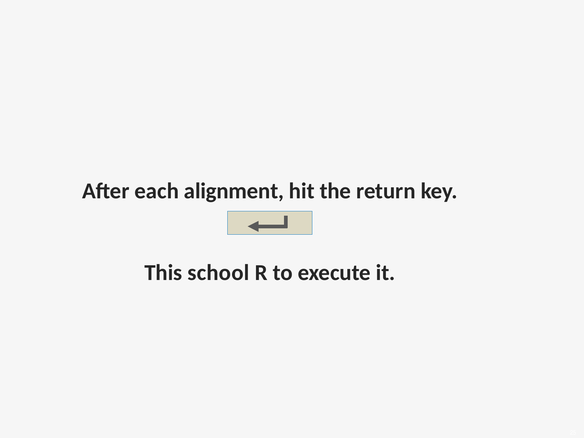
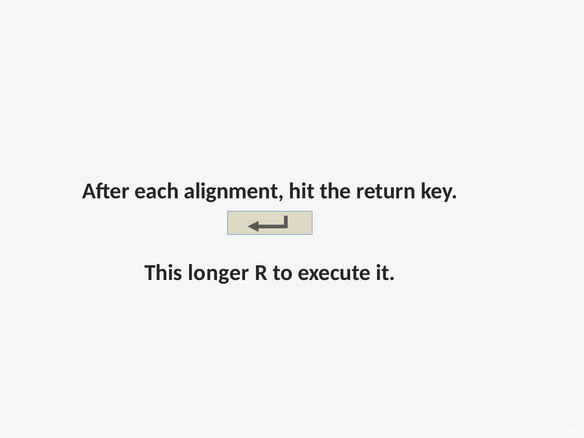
school: school -> longer
